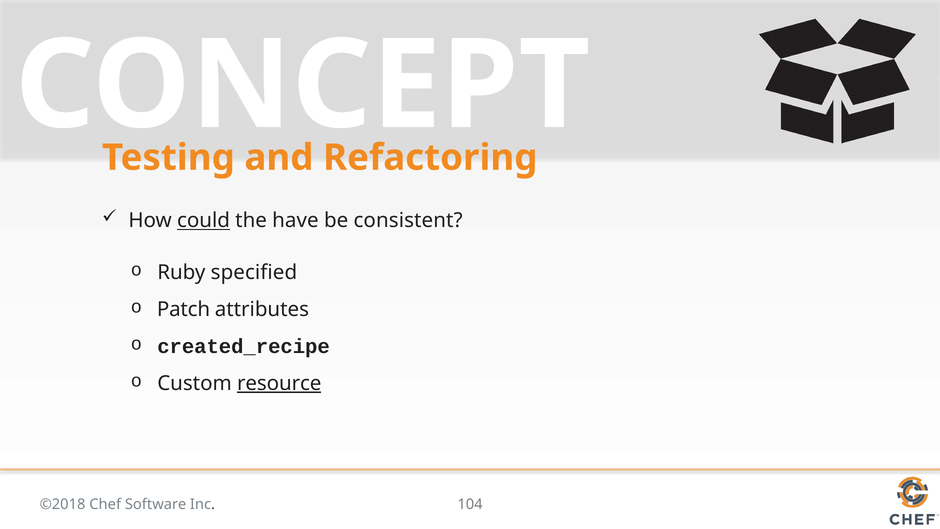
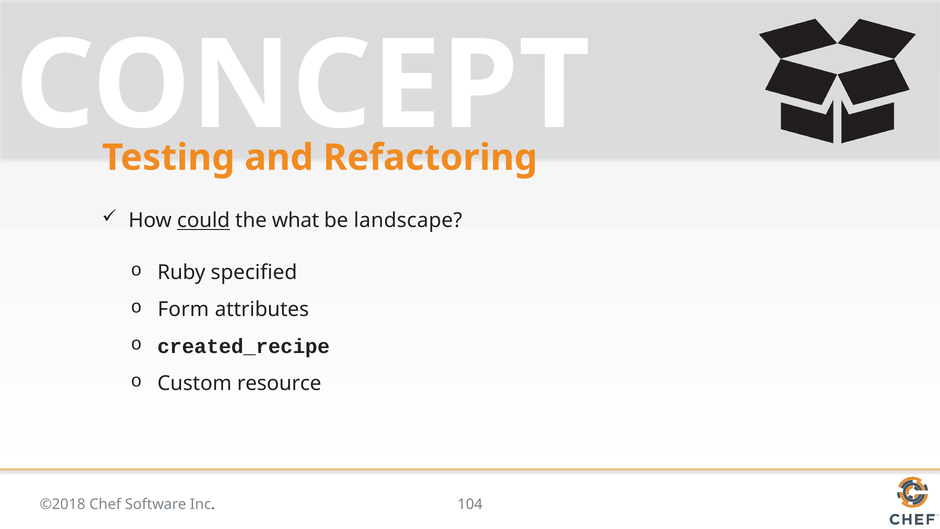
have: have -> what
consistent: consistent -> landscape
Patch: Patch -> Form
resource underline: present -> none
